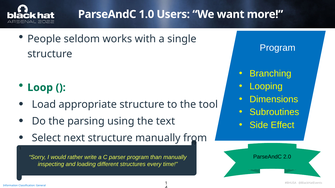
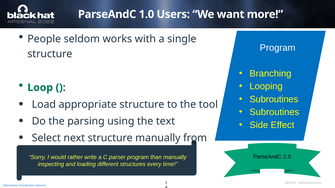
Dimensions at (274, 99): Dimensions -> Subroutines
